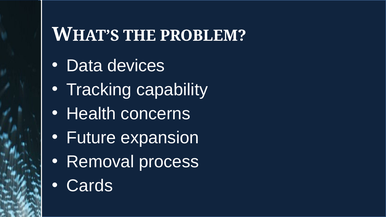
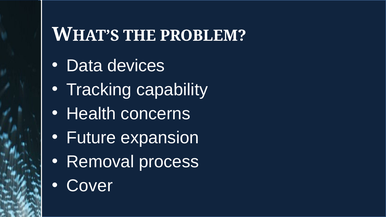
Cards: Cards -> Cover
